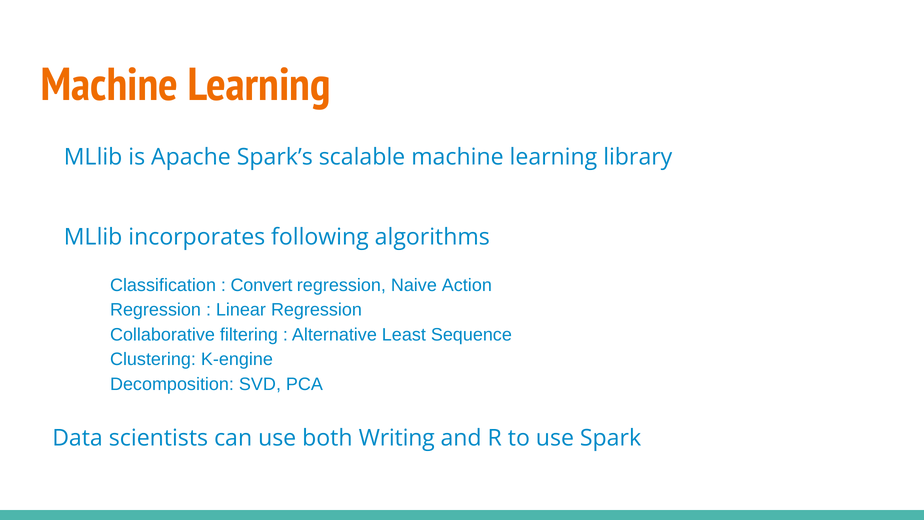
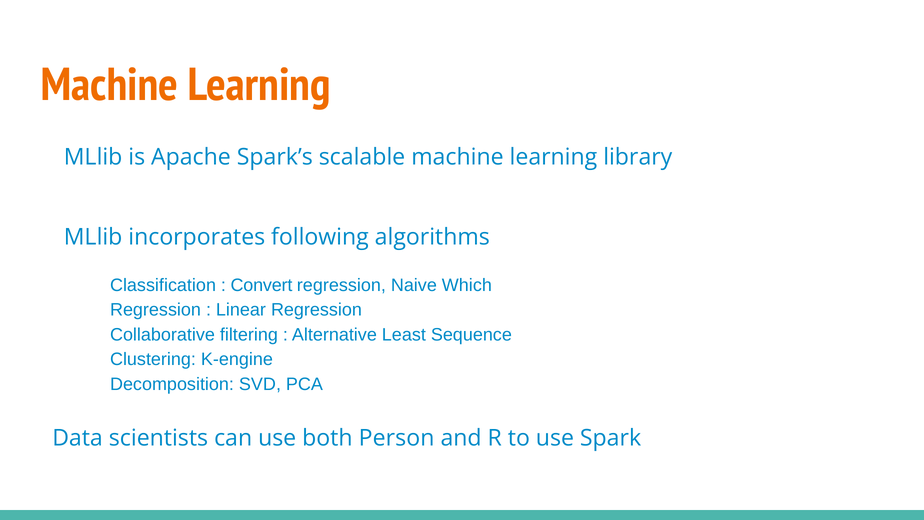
Action: Action -> Which
Writing: Writing -> Person
